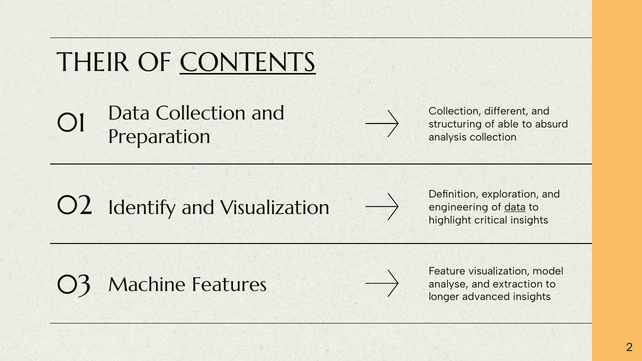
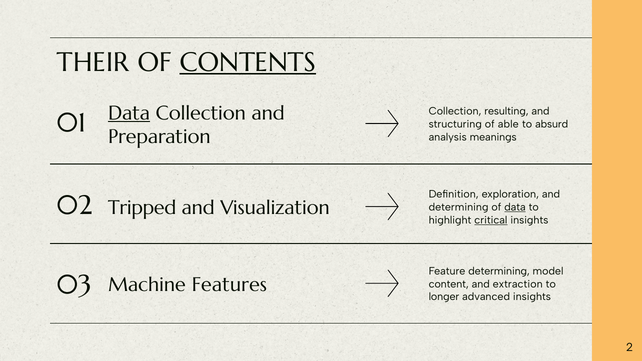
Data at (129, 113) underline: none -> present
different: different -> resulting
analysis collection: collection -> meanings
Identify: Identify -> Tripped
engineering at (459, 207): engineering -> determining
critical underline: none -> present
Feature visualization: visualization -> determining
analyse: analyse -> content
